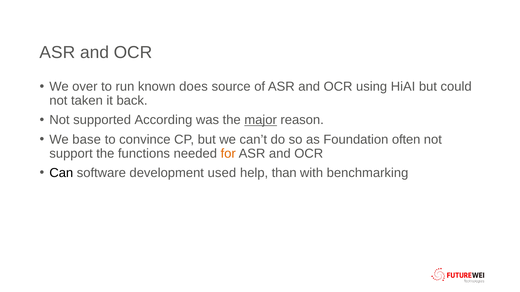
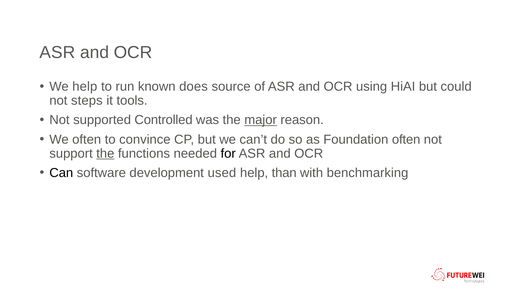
We over: over -> help
taken: taken -> steps
back: back -> tools
According: According -> Controlled
We base: base -> often
the at (105, 154) underline: none -> present
for colour: orange -> black
